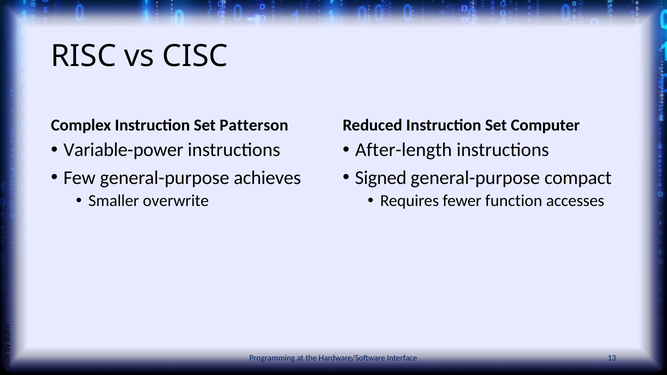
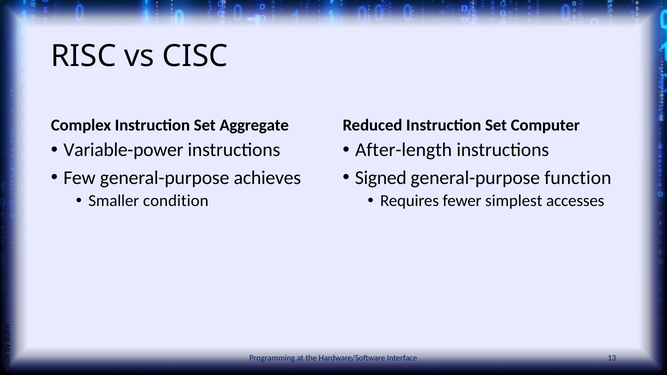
Patterson: Patterson -> Aggregate
compact: compact -> function
overwrite: overwrite -> condition
function: function -> simplest
